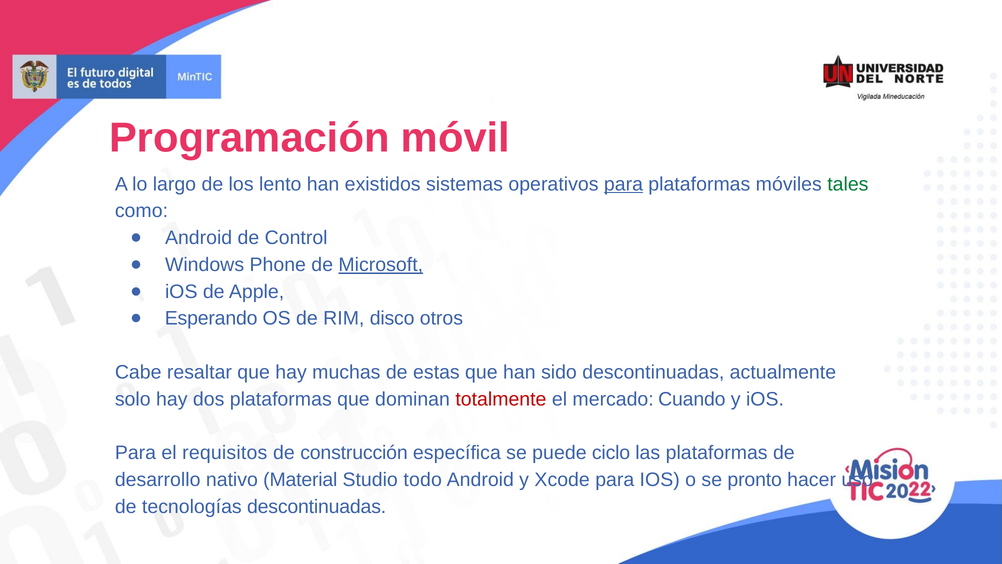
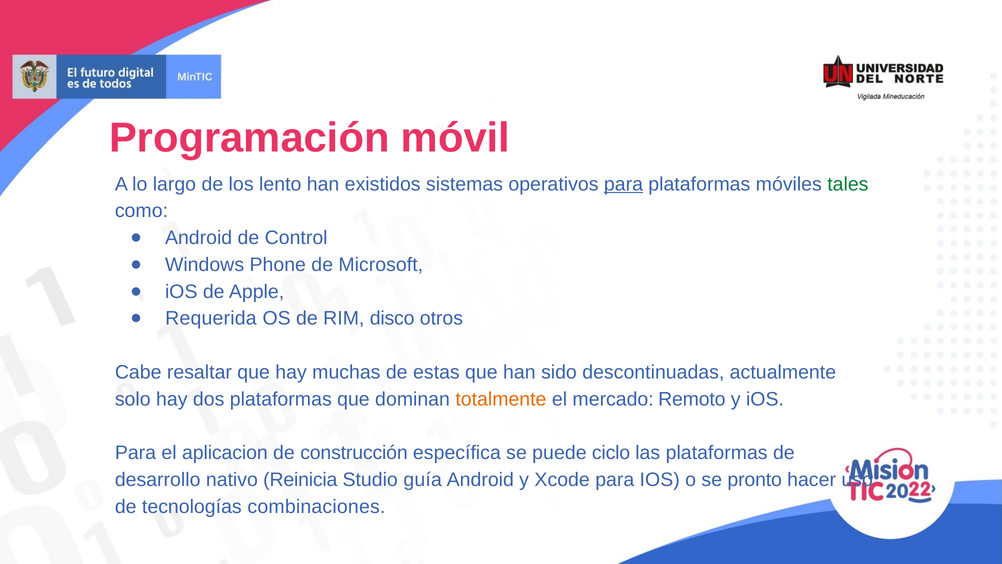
Microsoft underline: present -> none
Esperando: Esperando -> Requerida
totalmente colour: red -> orange
Cuando: Cuando -> Remoto
requisitos: requisitos -> aplicacion
Material: Material -> Reinicia
todo: todo -> guía
tecnologías descontinuadas: descontinuadas -> combinaciones
